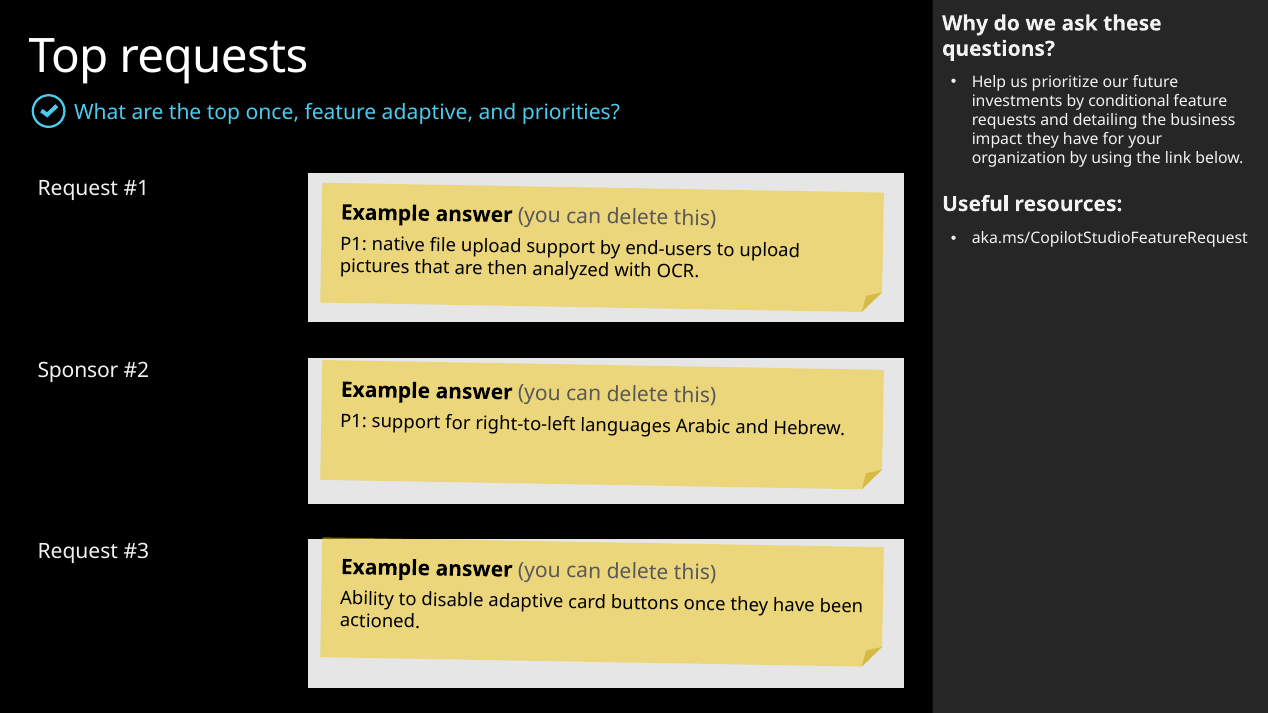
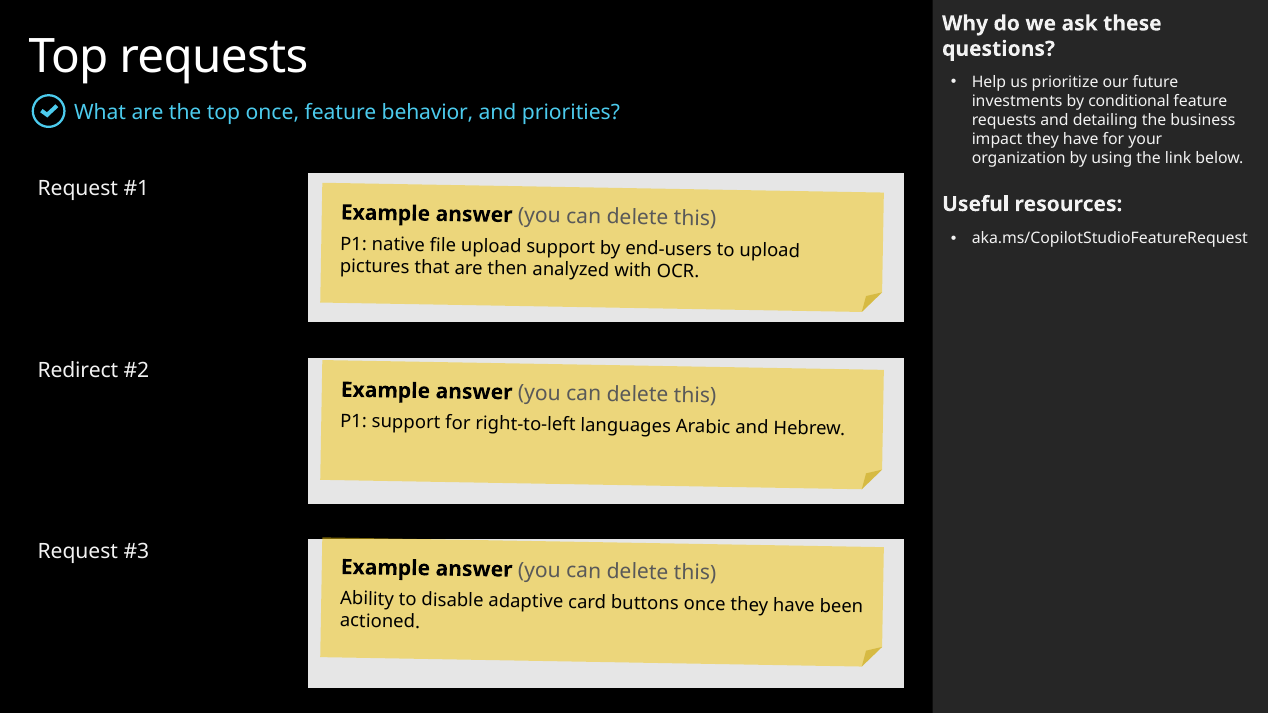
feature adaptive: adaptive -> behavior
Sponsor: Sponsor -> Redirect
